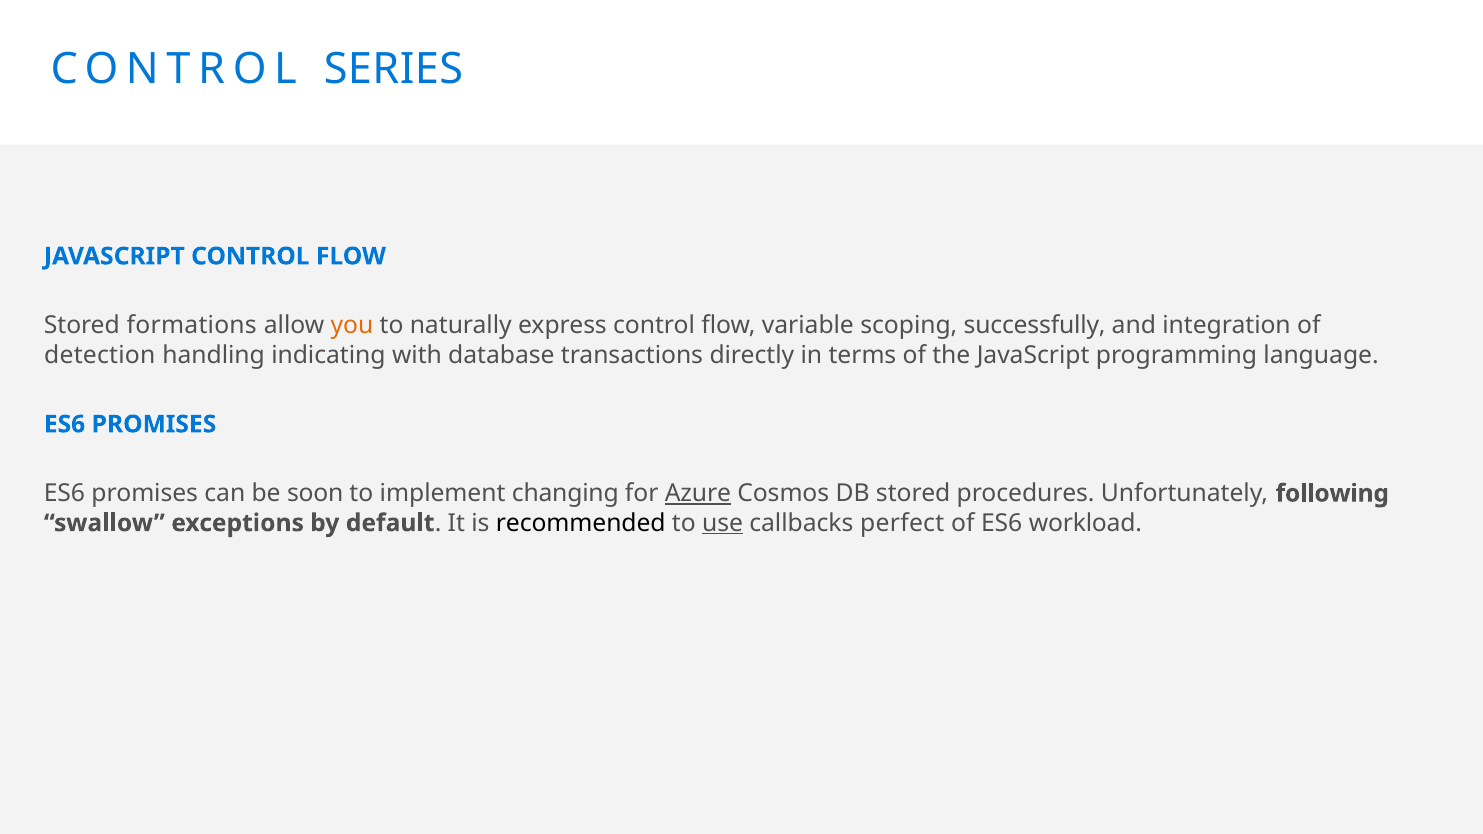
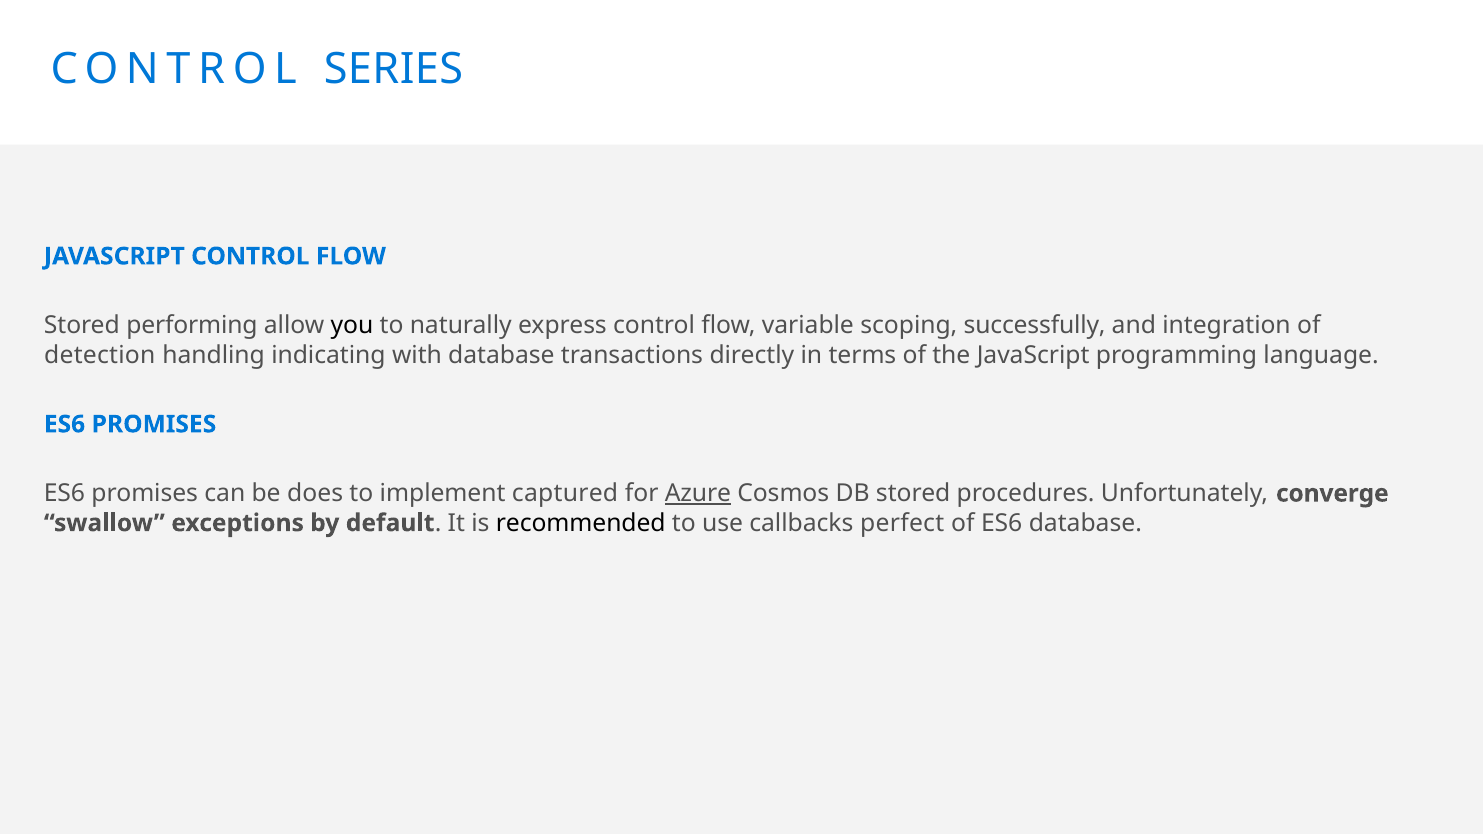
formations: formations -> performing
you colour: orange -> black
soon: soon -> does
changing: changing -> captured
following: following -> converge
use underline: present -> none
ES6 workload: workload -> database
